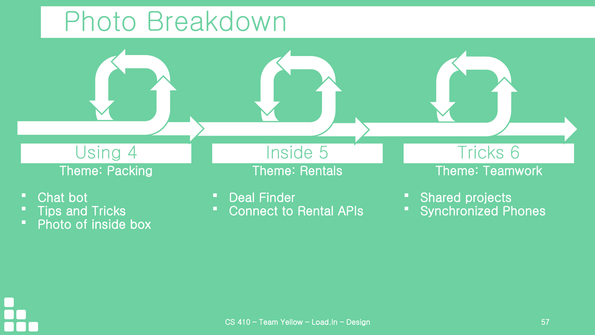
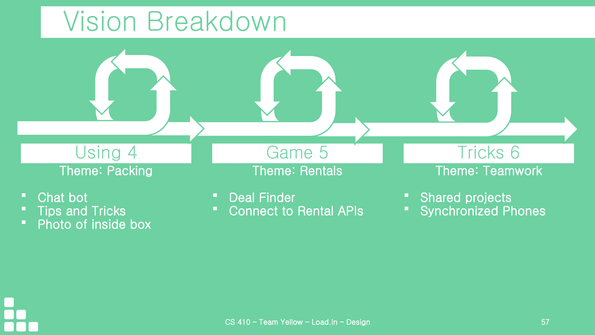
Photo at (100, 22): Photo -> Vision
Inside at (290, 153): Inside -> Game
